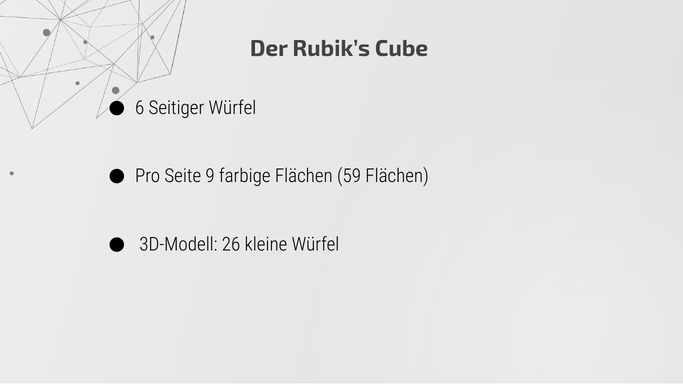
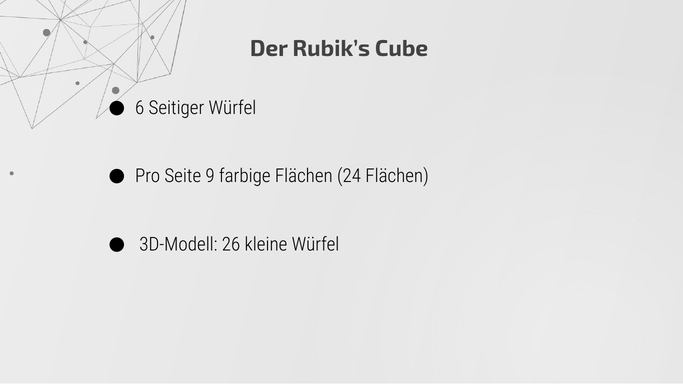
59: 59 -> 24
